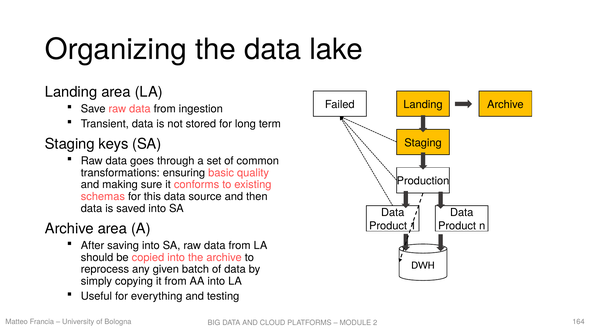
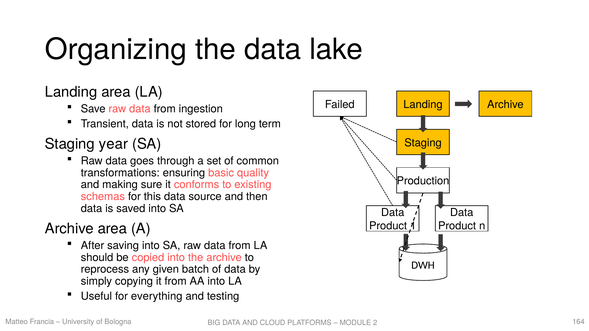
keys: keys -> year
